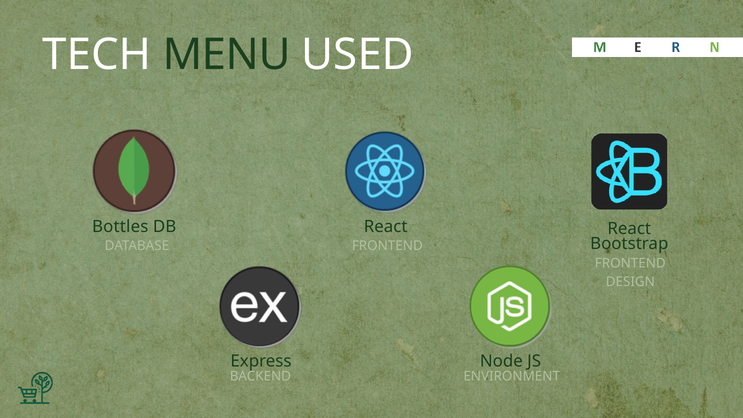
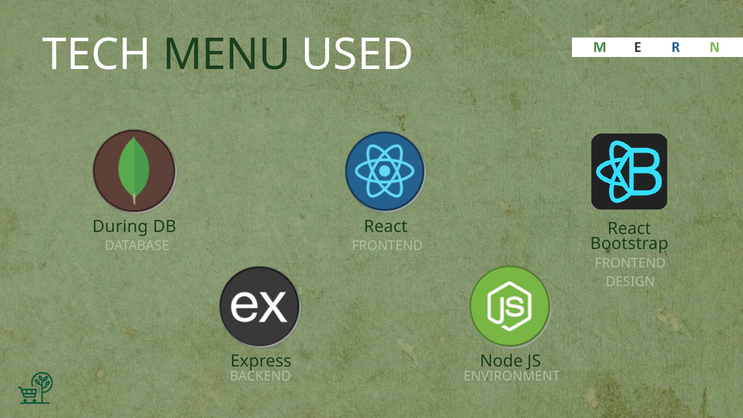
Bottles: Bottles -> During
